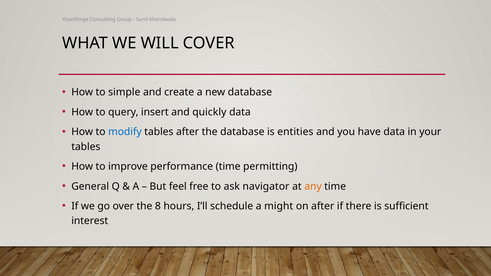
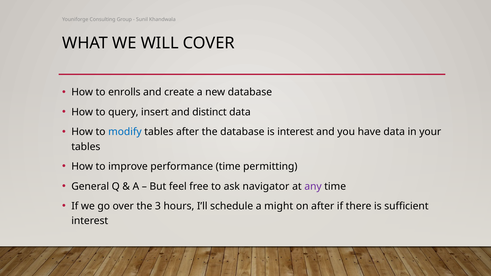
simple: simple -> enrolls
quickly: quickly -> distinct
is entities: entities -> interest
any colour: orange -> purple
8: 8 -> 3
